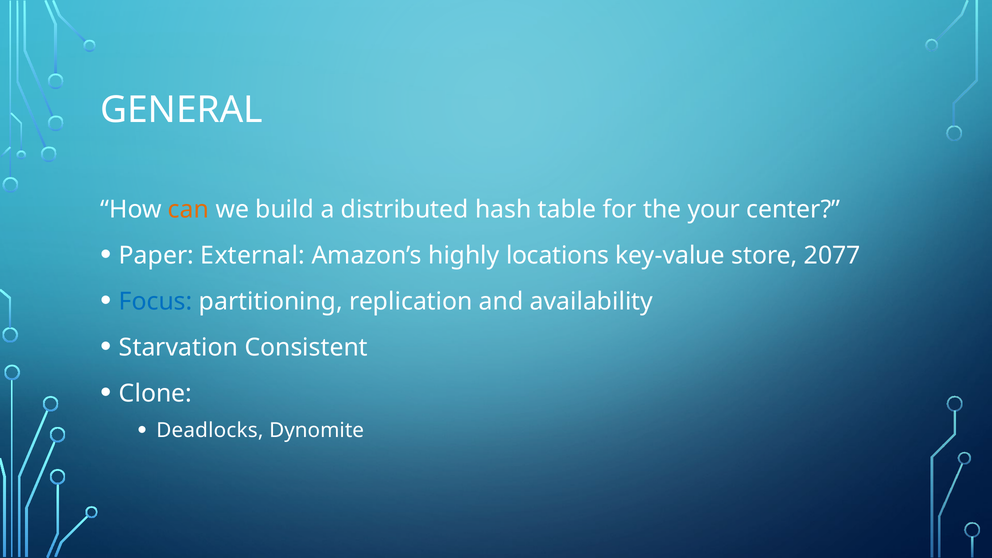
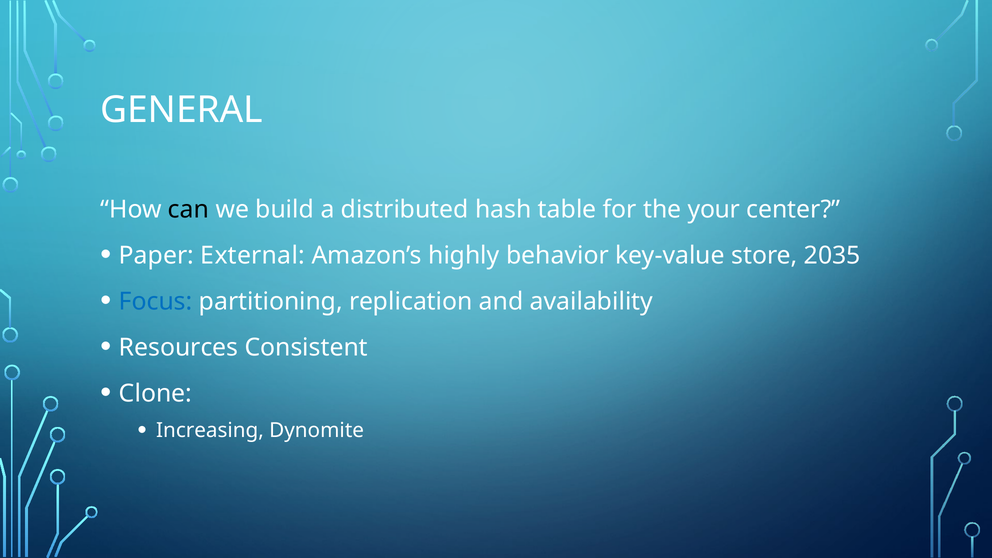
can colour: orange -> black
locations: locations -> behavior
2077: 2077 -> 2035
Starvation: Starvation -> Resources
Deadlocks: Deadlocks -> Increasing
